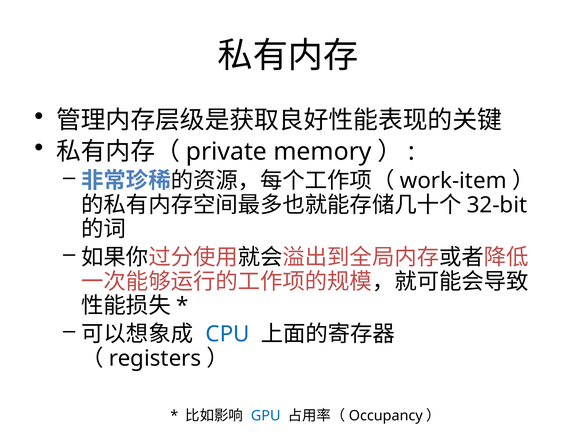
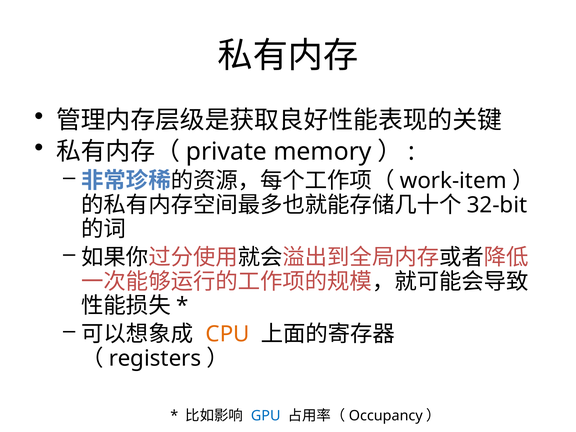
CPU colour: blue -> orange
